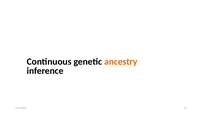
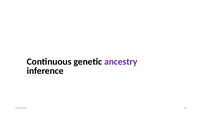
ancestry colour: orange -> purple
